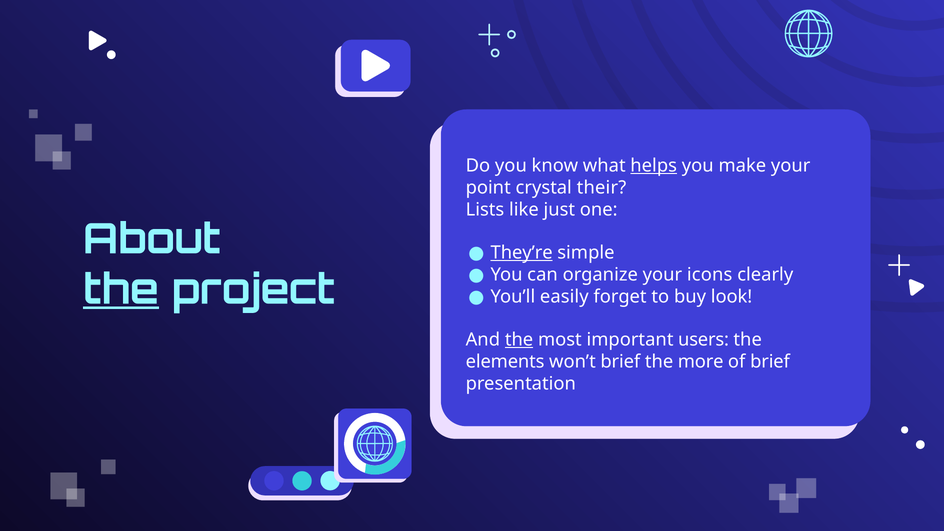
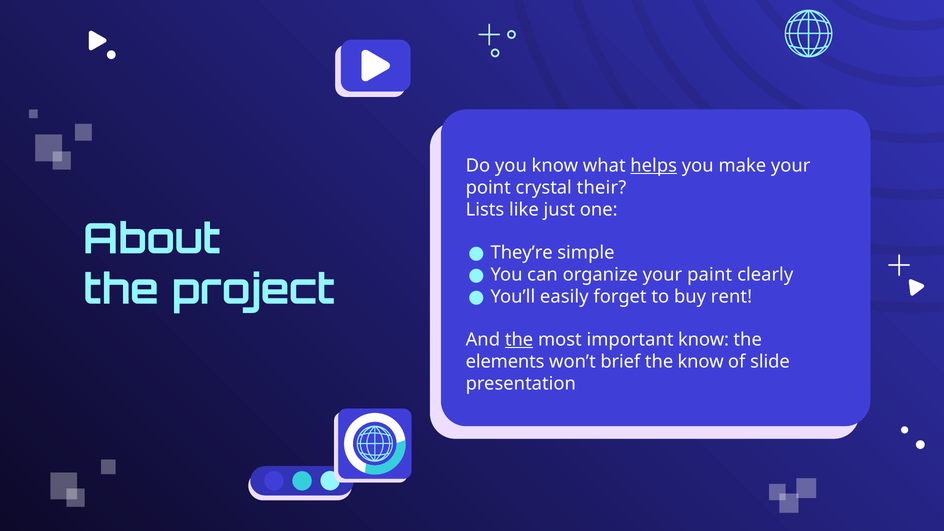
They’re underline: present -> none
icons: icons -> paint
the at (121, 290) underline: present -> none
look: look -> rent
important users: users -> know
the more: more -> know
of brief: brief -> slide
